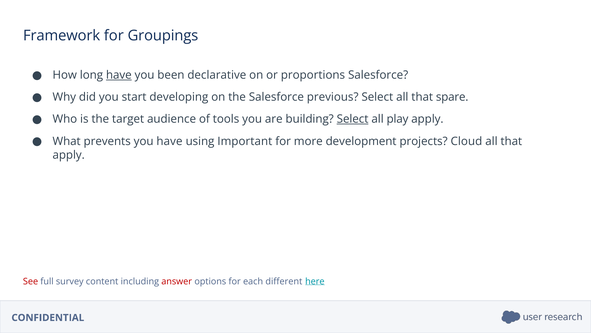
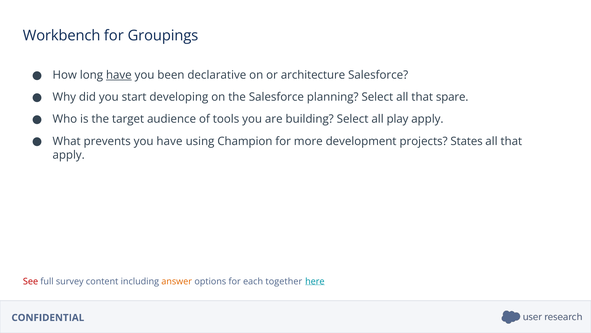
Framework: Framework -> Workbench
proportions: proportions -> architecture
previous: previous -> planning
Select at (353, 119) underline: present -> none
Important: Important -> Champion
Cloud: Cloud -> States
answer colour: red -> orange
different: different -> together
